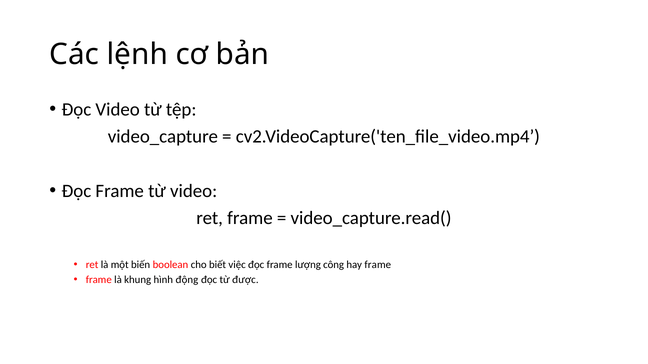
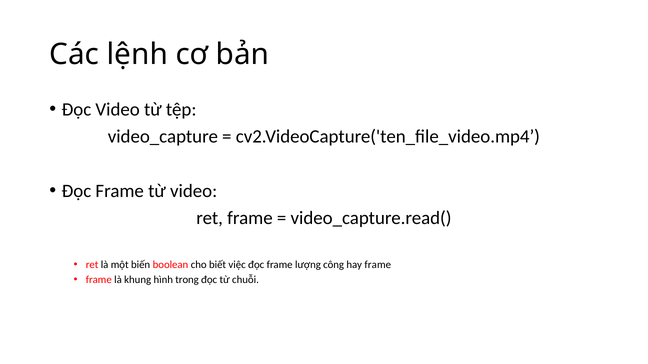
động: động -> trong
được: được -> chuỗi
